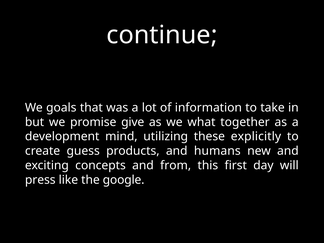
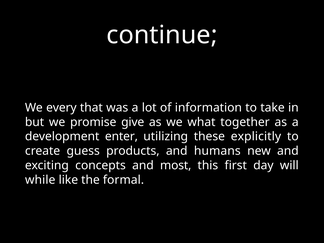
goals: goals -> every
mind: mind -> enter
from: from -> most
press: press -> while
google: google -> formal
